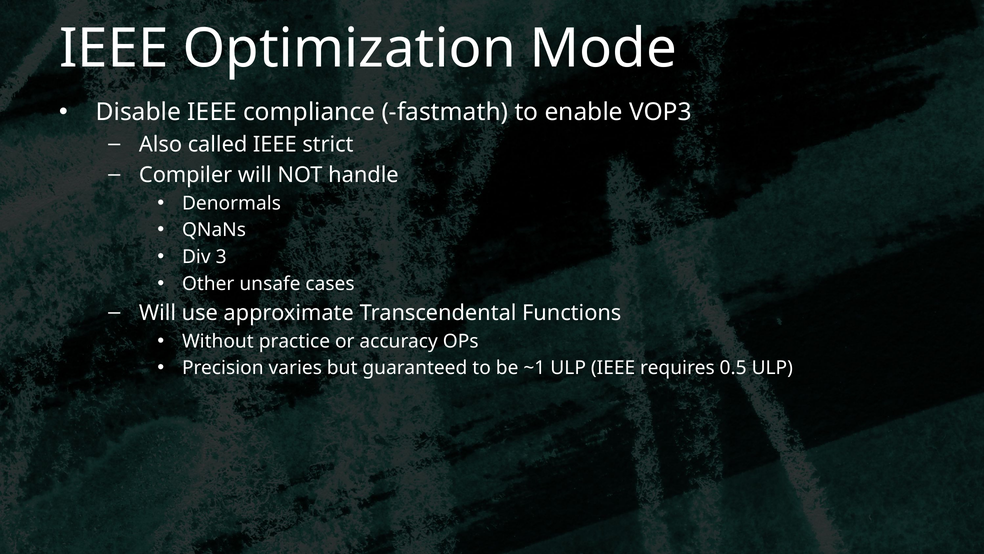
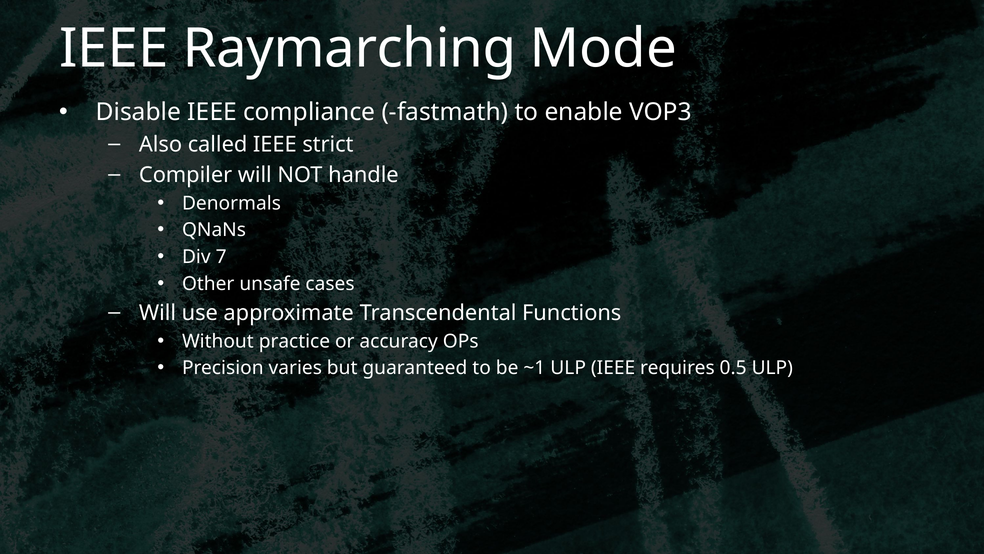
Optimization: Optimization -> Raymarching
3: 3 -> 7
